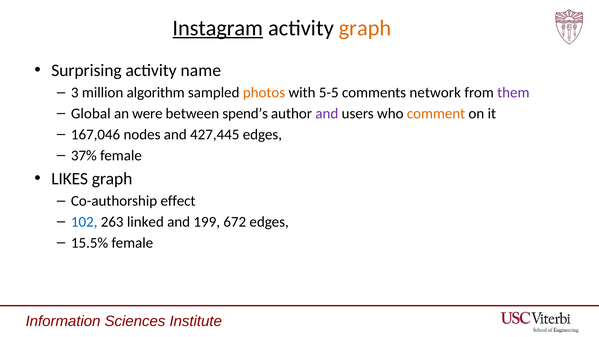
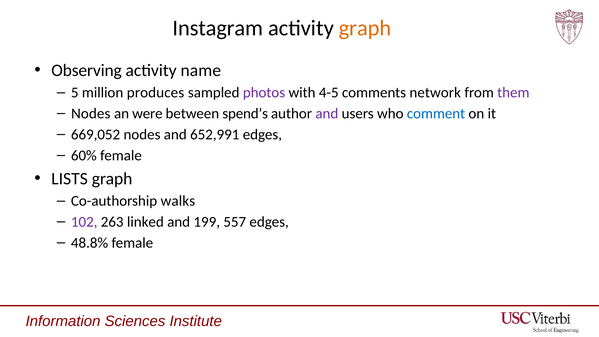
Instagram underline: present -> none
Surprising: Surprising -> Observing
3: 3 -> 5
algorithm: algorithm -> produces
photos colour: orange -> purple
5-5: 5-5 -> 4-5
Global at (91, 114): Global -> Nodes
comment colour: orange -> blue
167,046: 167,046 -> 669,052
427,445: 427,445 -> 652,991
37%: 37% -> 60%
LIKES: LIKES -> LISTS
effect: effect -> walks
102 colour: blue -> purple
672: 672 -> 557
15.5%: 15.5% -> 48.8%
